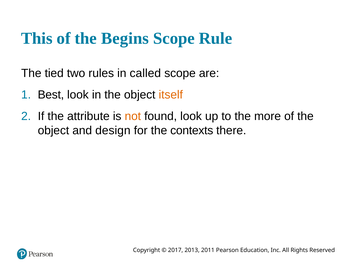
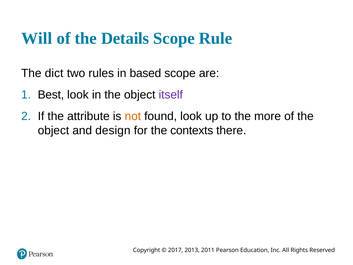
This: This -> Will
Begins: Begins -> Details
tied: tied -> dict
called: called -> based
itself colour: orange -> purple
